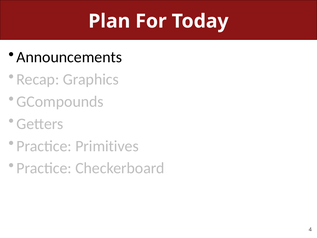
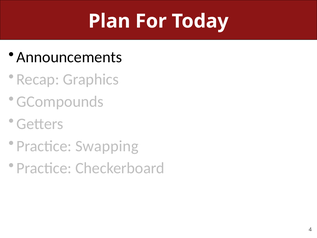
Primitives: Primitives -> Swapping
